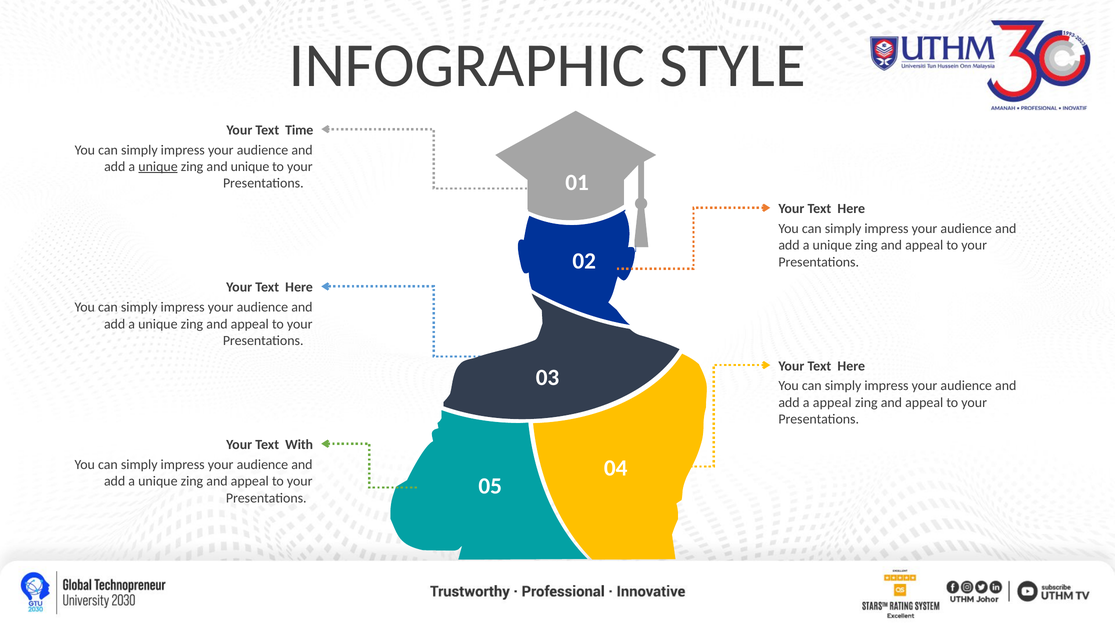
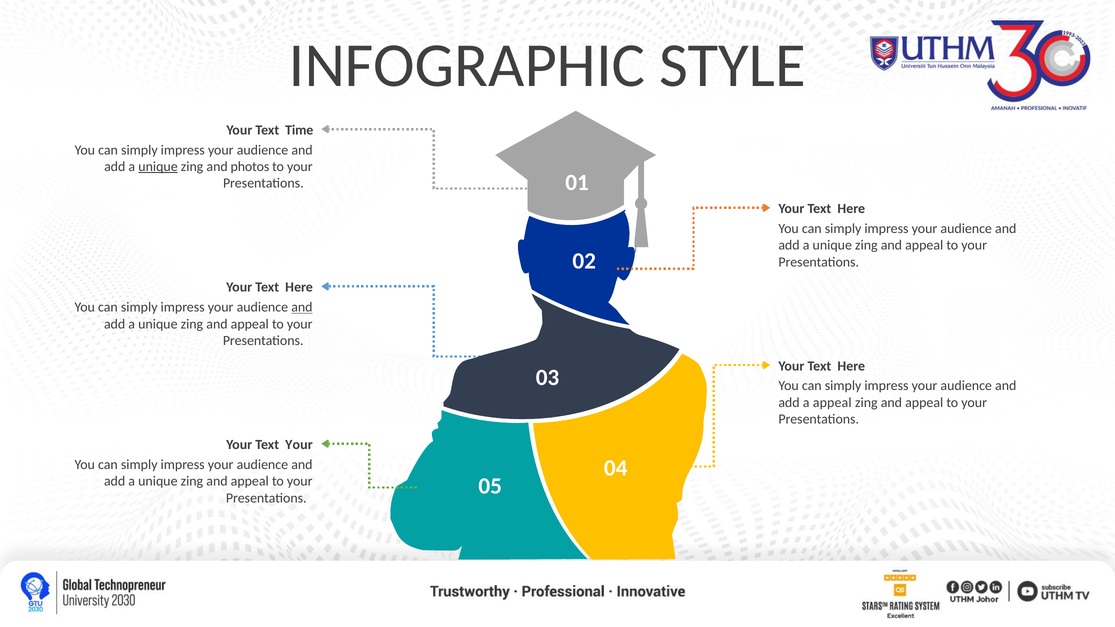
and unique: unique -> photos
and at (302, 307) underline: none -> present
Text With: With -> Your
